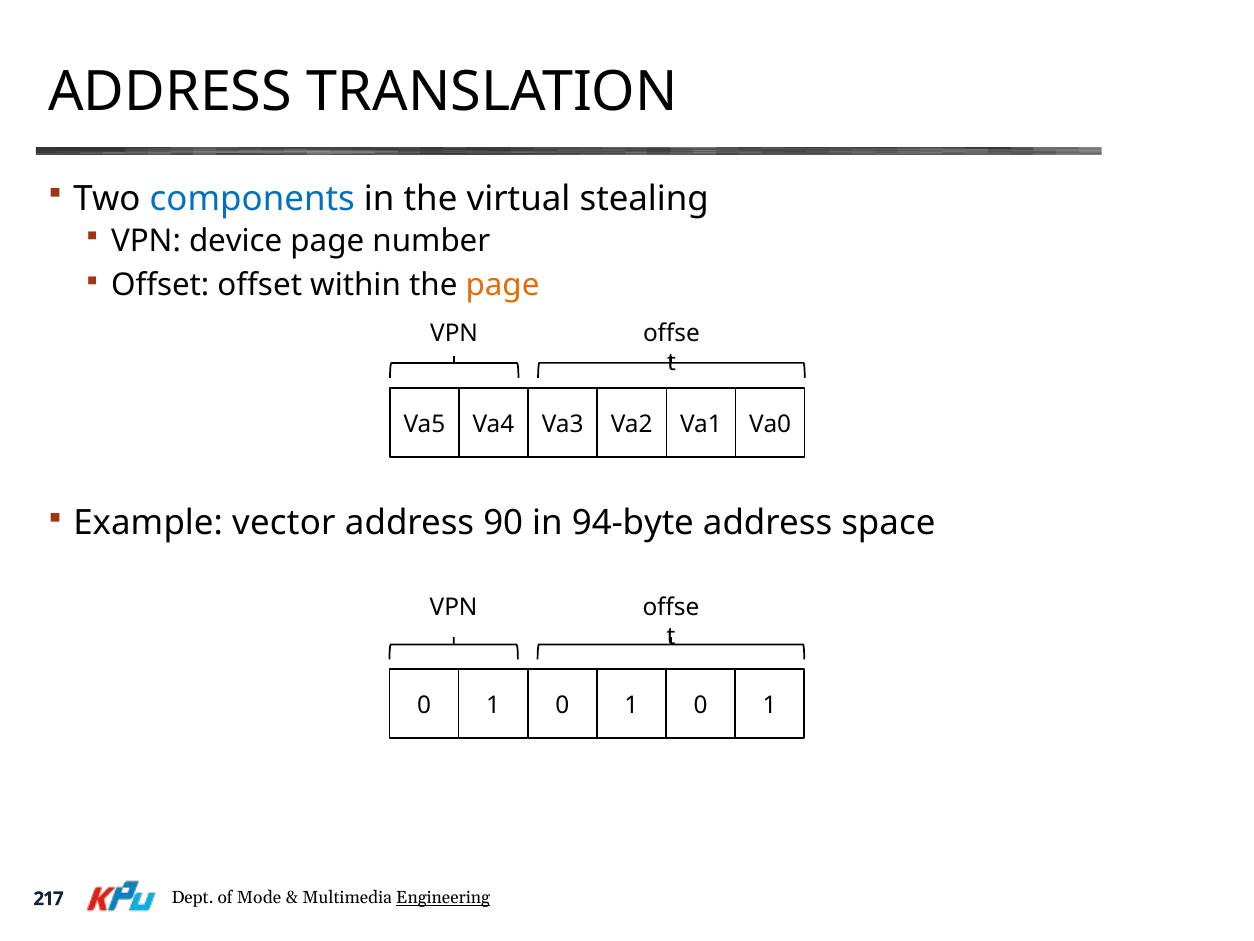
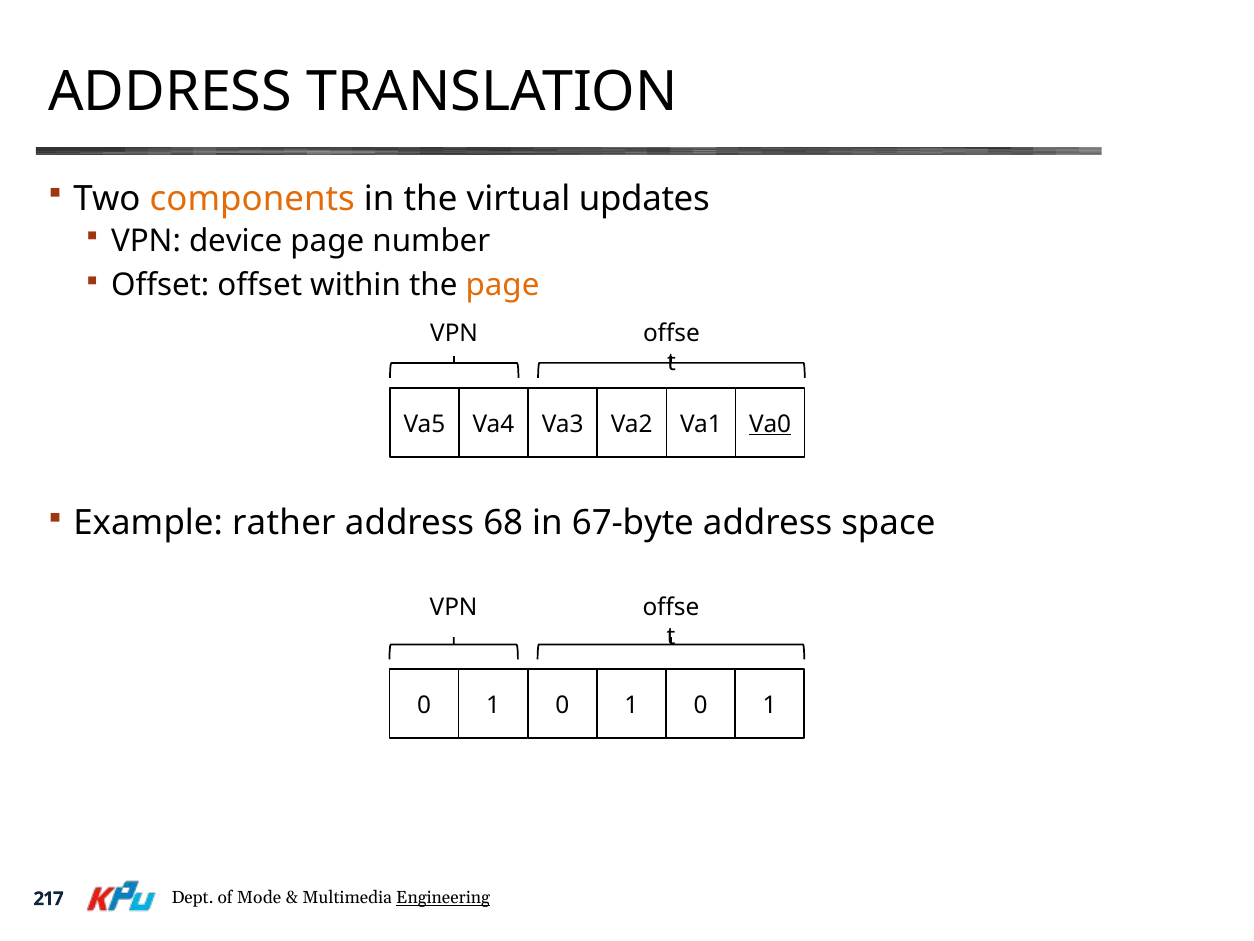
components colour: blue -> orange
stealing: stealing -> updates
Va0 at (770, 424) underline: none -> present
vector: vector -> rather
90: 90 -> 68
94-byte: 94-byte -> 67-byte
